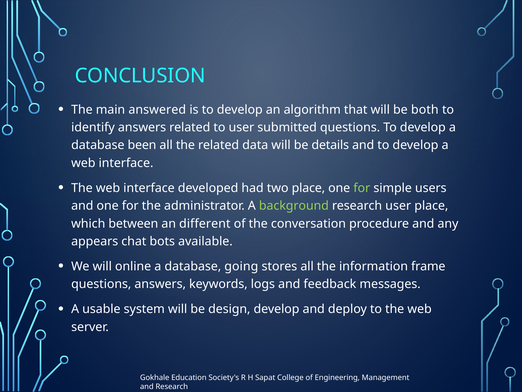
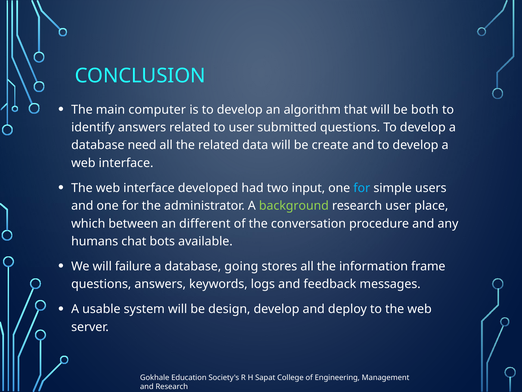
answered: answered -> computer
been: been -> need
details: details -> create
two place: place -> input
for at (362, 188) colour: light green -> light blue
appears: appears -> humans
online: online -> failure
